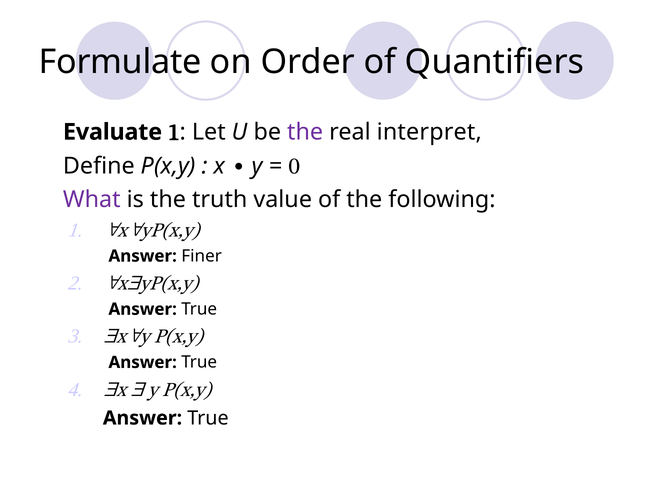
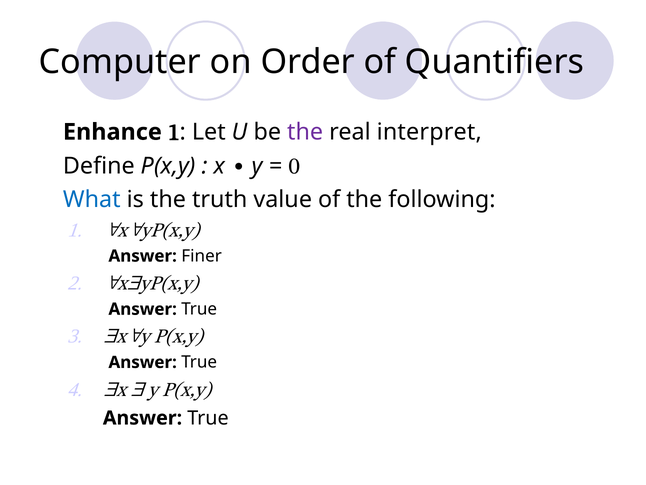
Formulate: Formulate -> Computer
Evaluate: Evaluate -> Enhance
What colour: purple -> blue
